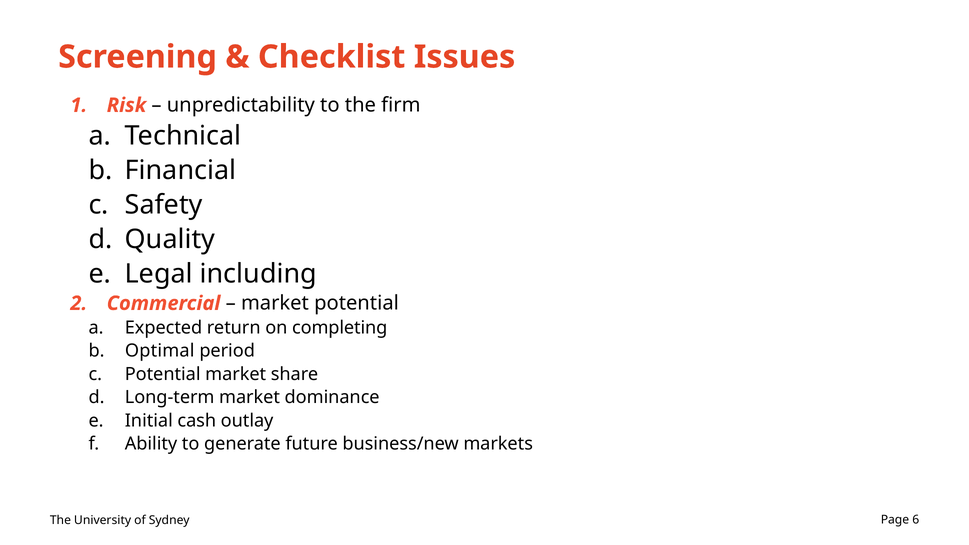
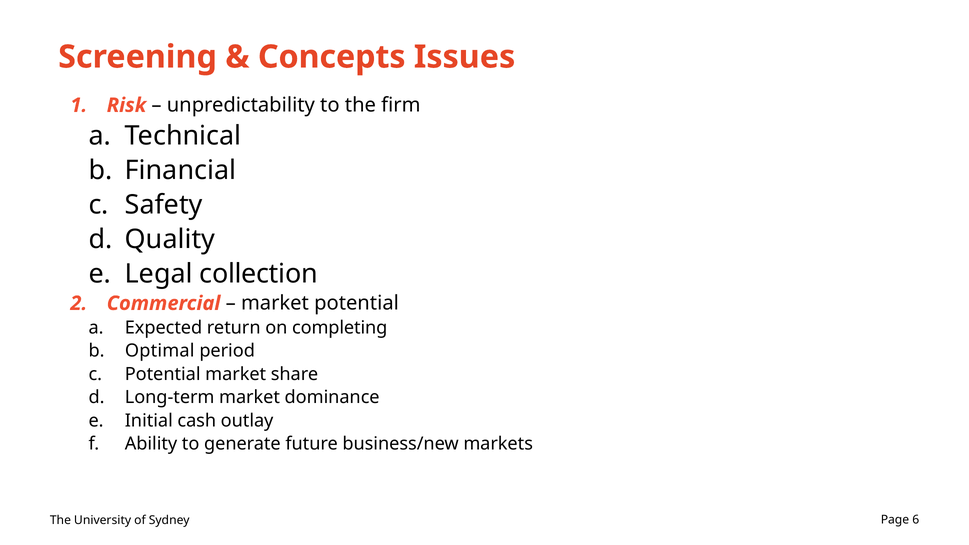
Checklist: Checklist -> Concepts
including: including -> collection
